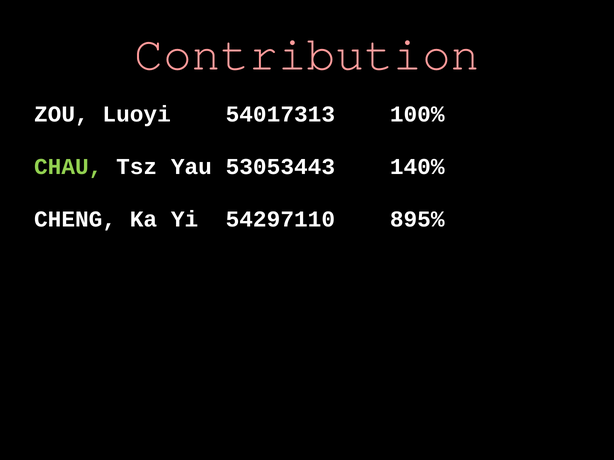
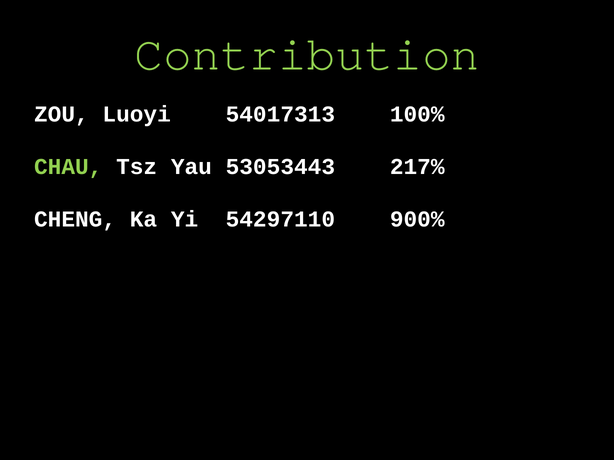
Contribution colour: pink -> light green
140%: 140% -> 217%
895%: 895% -> 900%
